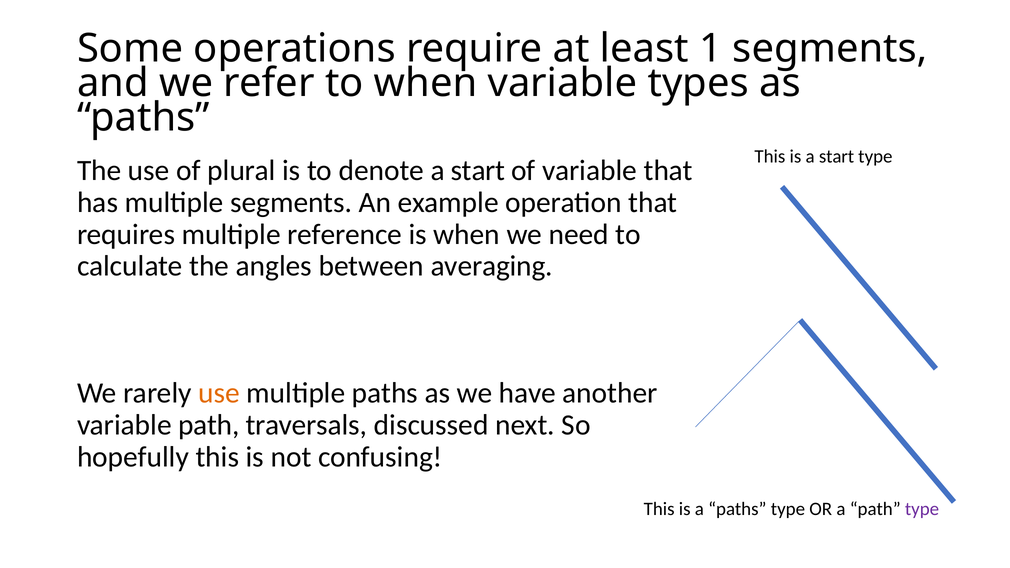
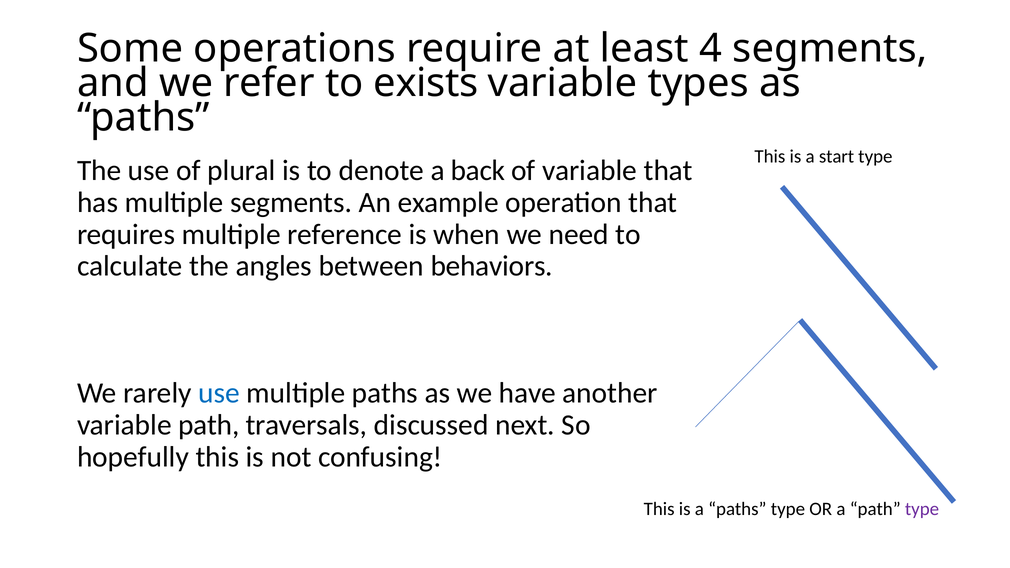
1: 1 -> 4
to when: when -> exists
denote a start: start -> back
averaging: averaging -> behaviors
use at (219, 393) colour: orange -> blue
